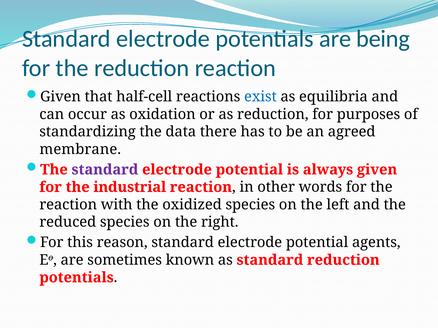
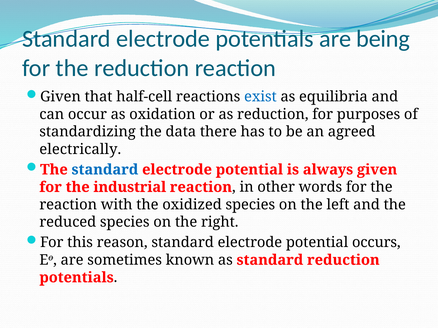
membrane: membrane -> electrically
standard at (105, 170) colour: purple -> blue
agents: agents -> occurs
